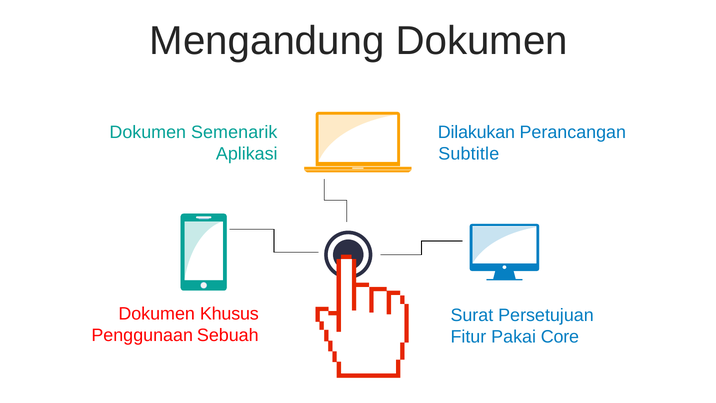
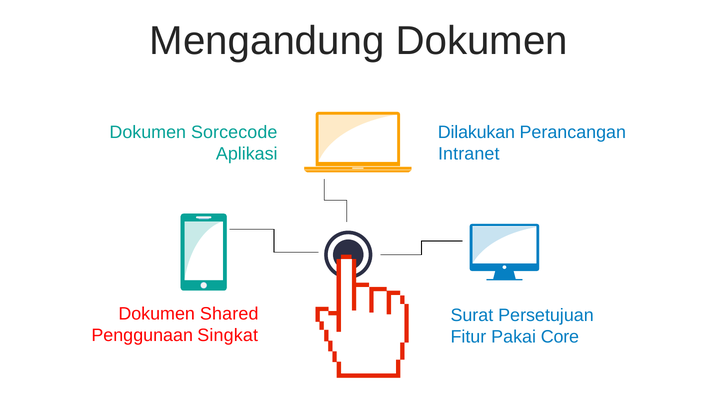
Semenarik: Semenarik -> Sorcecode
Subtitle: Subtitle -> Intranet
Khusus: Khusus -> Shared
Sebuah: Sebuah -> Singkat
